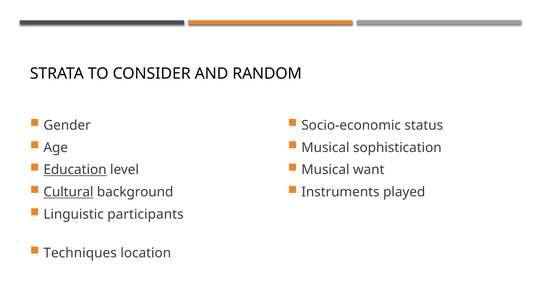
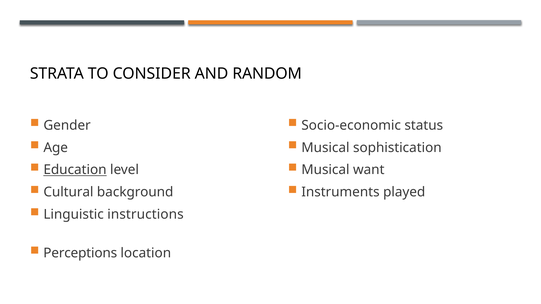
Cultural underline: present -> none
participants: participants -> instructions
Techniques: Techniques -> Perceptions
